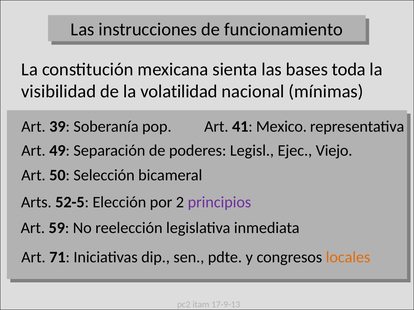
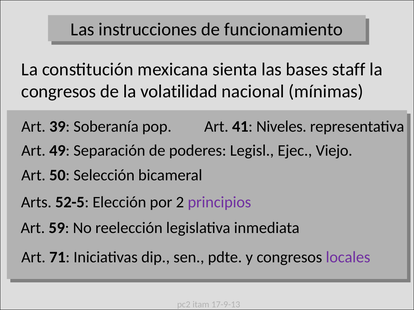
toda: toda -> staff
visibilidad at (59, 92): visibilidad -> congresos
Mexico: Mexico -> Niveles
locales colour: orange -> purple
